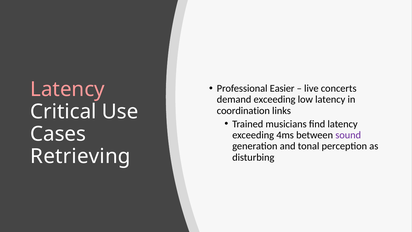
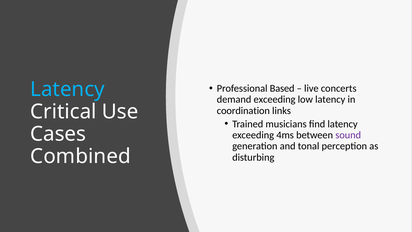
Easier: Easier -> Based
Latency at (68, 89) colour: pink -> light blue
Retrieving: Retrieving -> Combined
